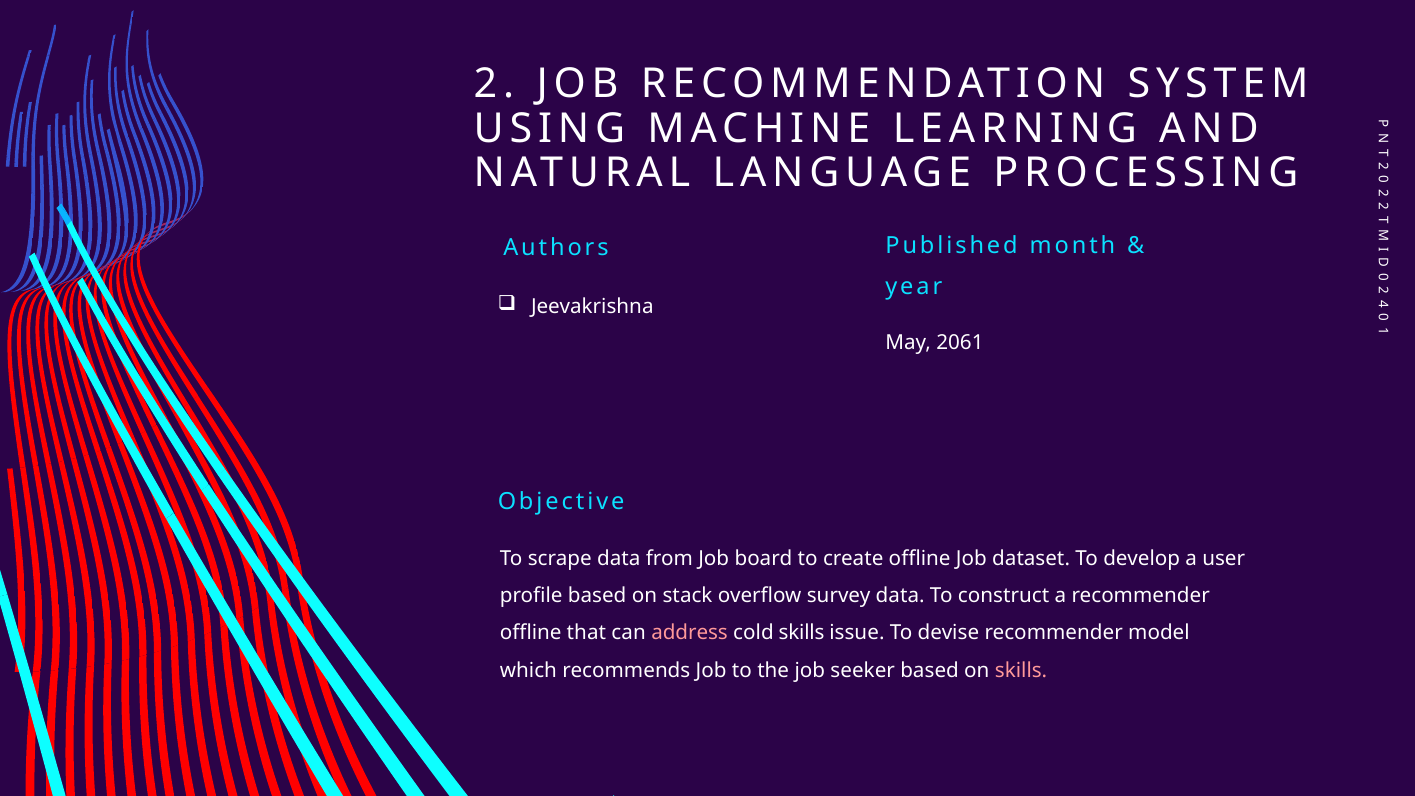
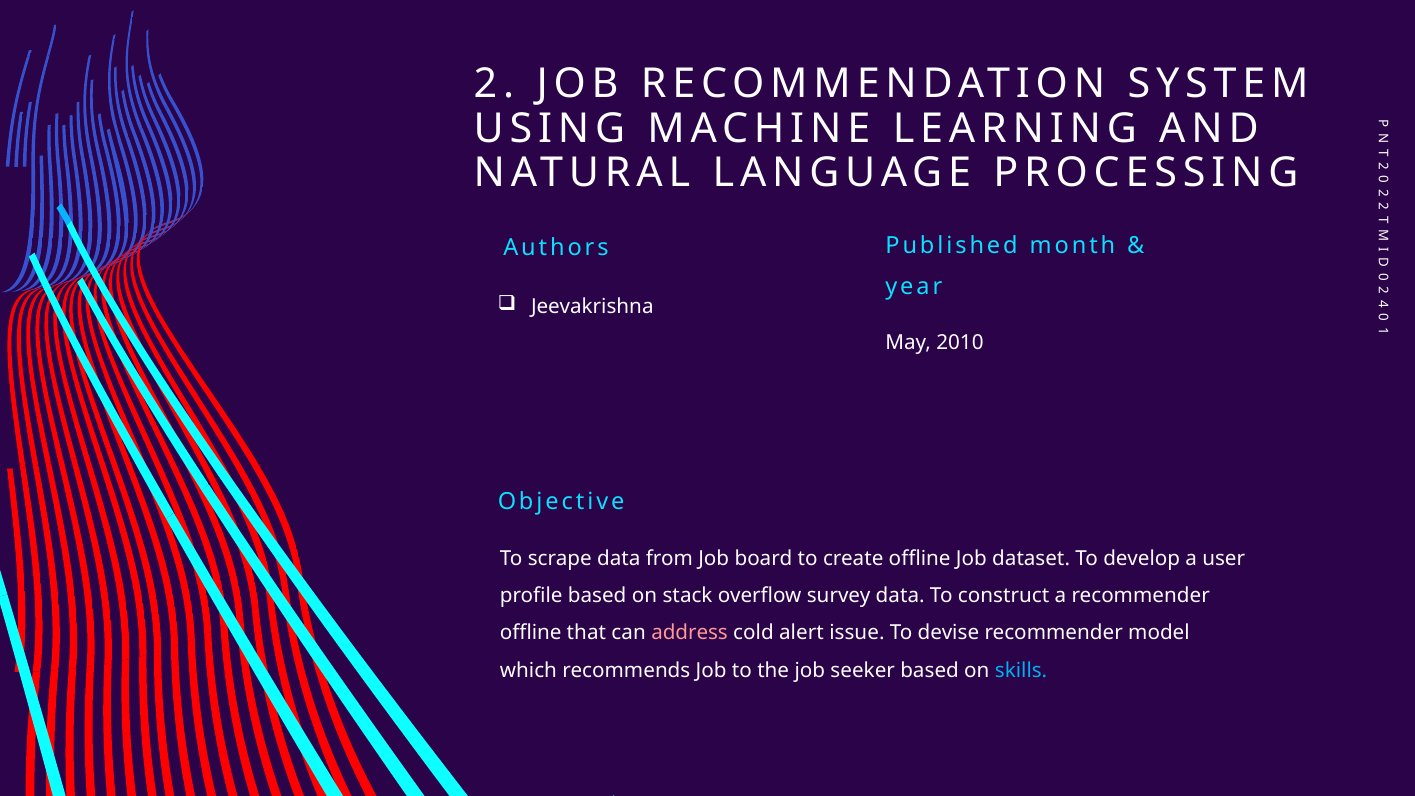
2061: 2061 -> 2010
cold skills: skills -> alert
skills at (1021, 670) colour: pink -> light blue
